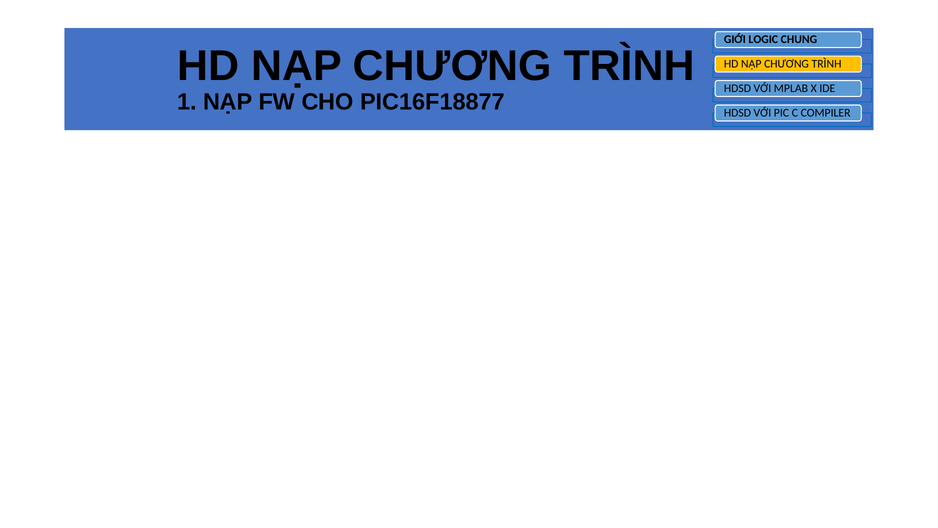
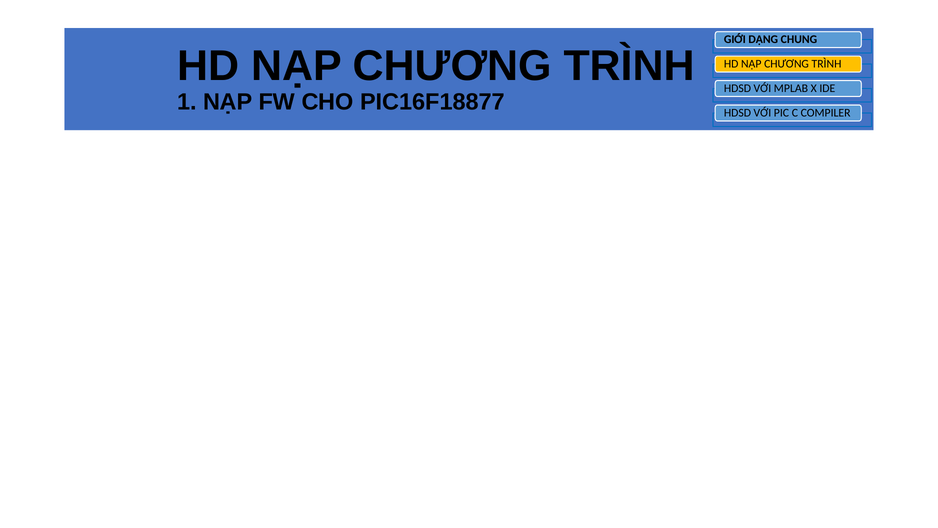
LOGIC: LOGIC -> DẠNG
